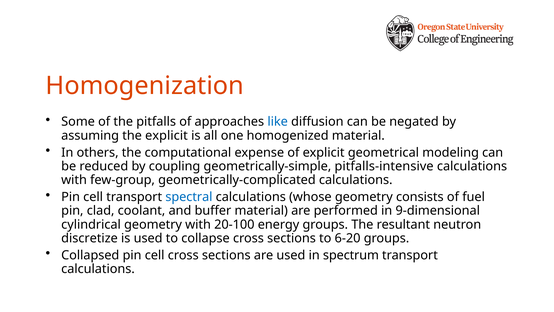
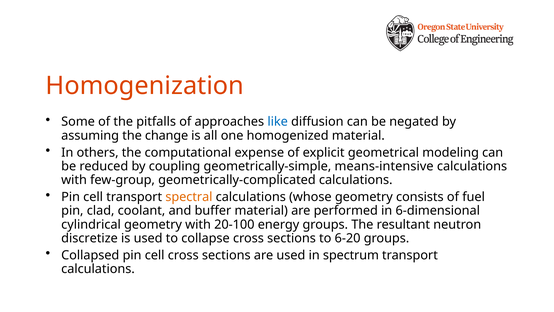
the explicit: explicit -> change
pitfalls-intensive: pitfalls-intensive -> means-intensive
spectral colour: blue -> orange
9-dimensional: 9-dimensional -> 6-dimensional
